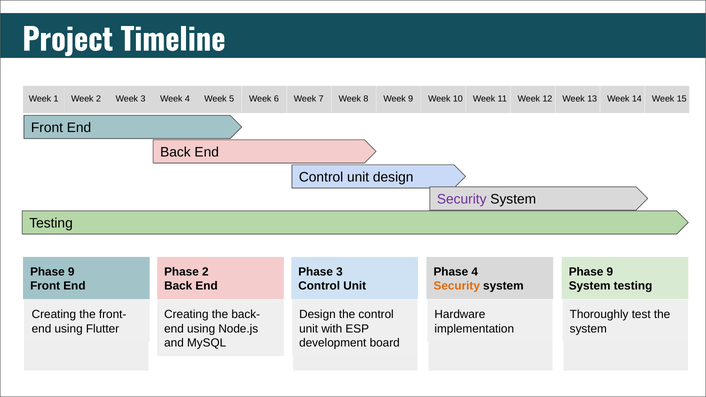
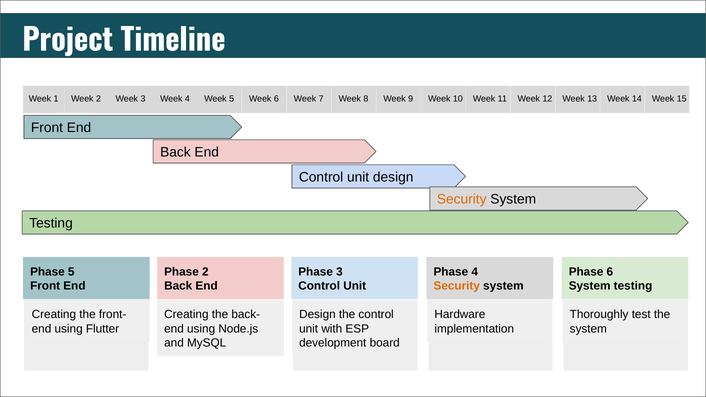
Security at (462, 199) colour: purple -> orange
9 at (71, 272): 9 -> 5
9 at (610, 272): 9 -> 6
